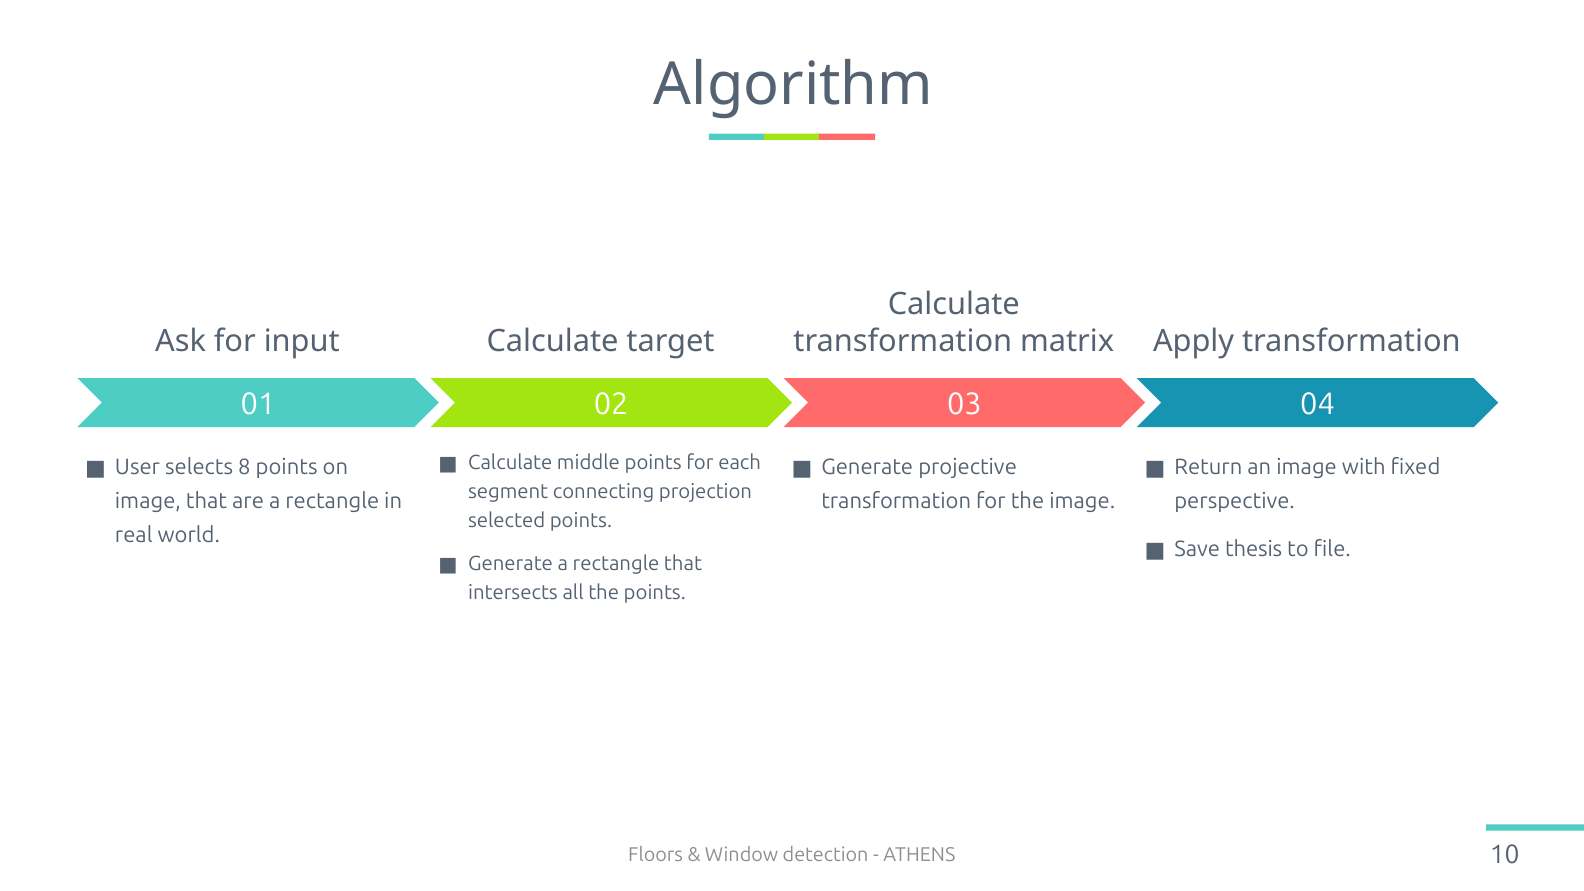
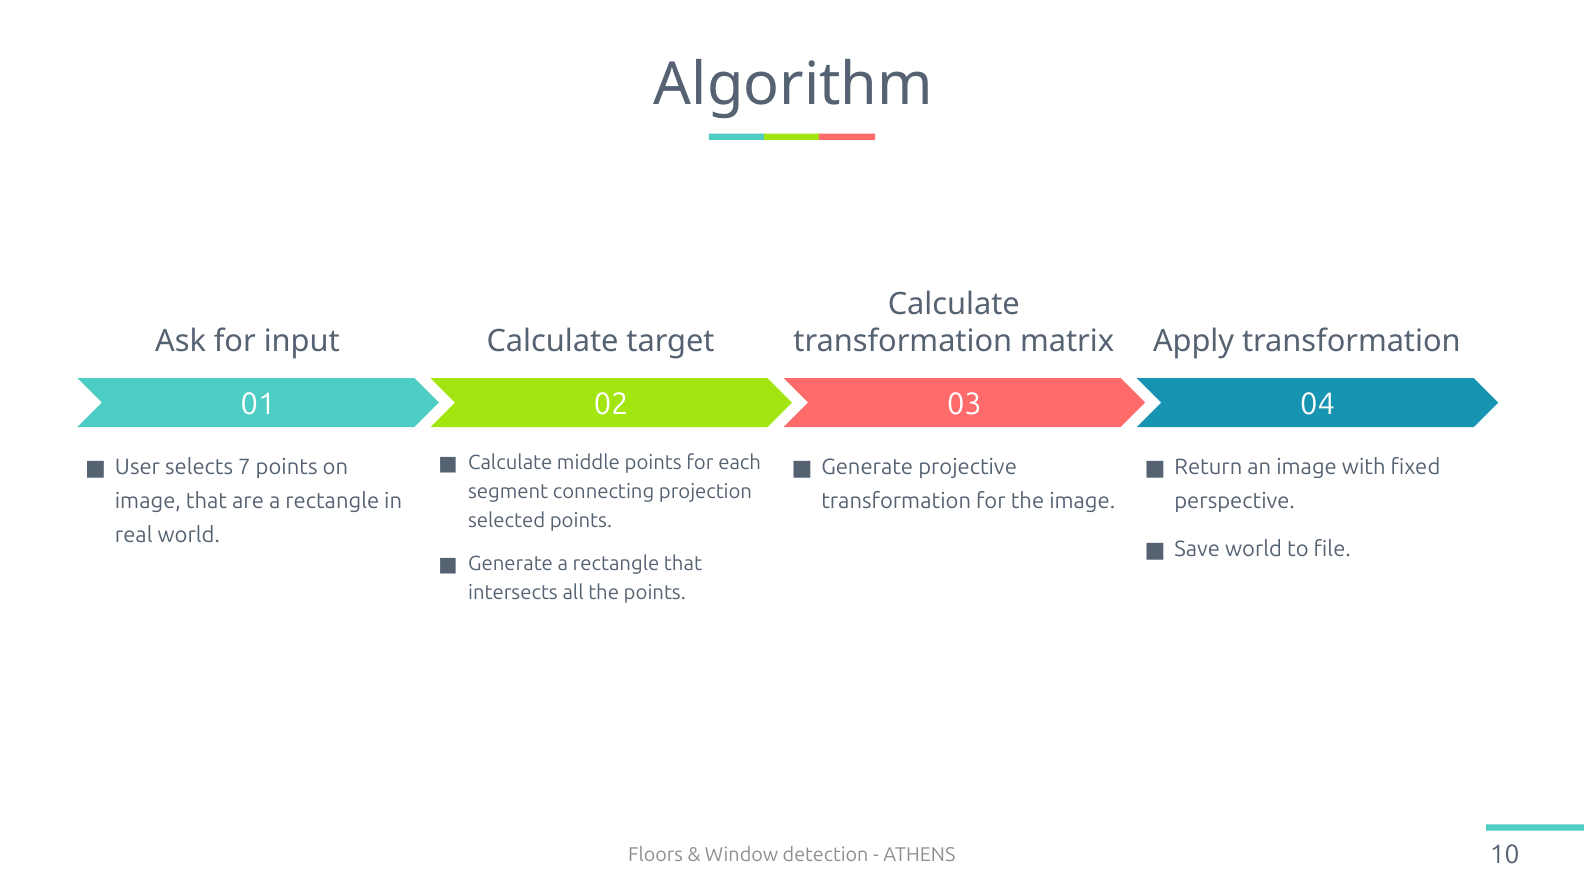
8: 8 -> 7
Save thesis: thesis -> world
